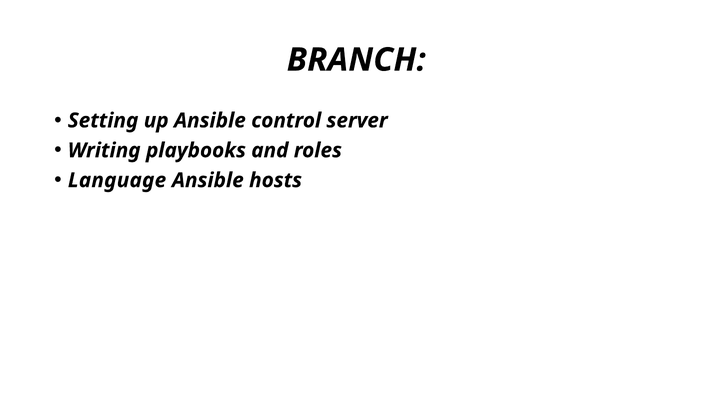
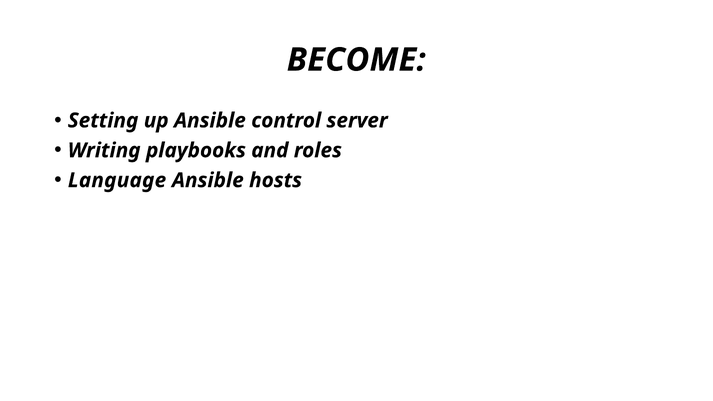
BRANCH: BRANCH -> BECOME
